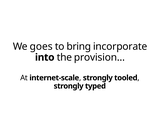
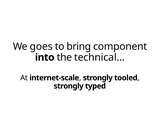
incorporate: incorporate -> component
provision…: provision… -> technical…
